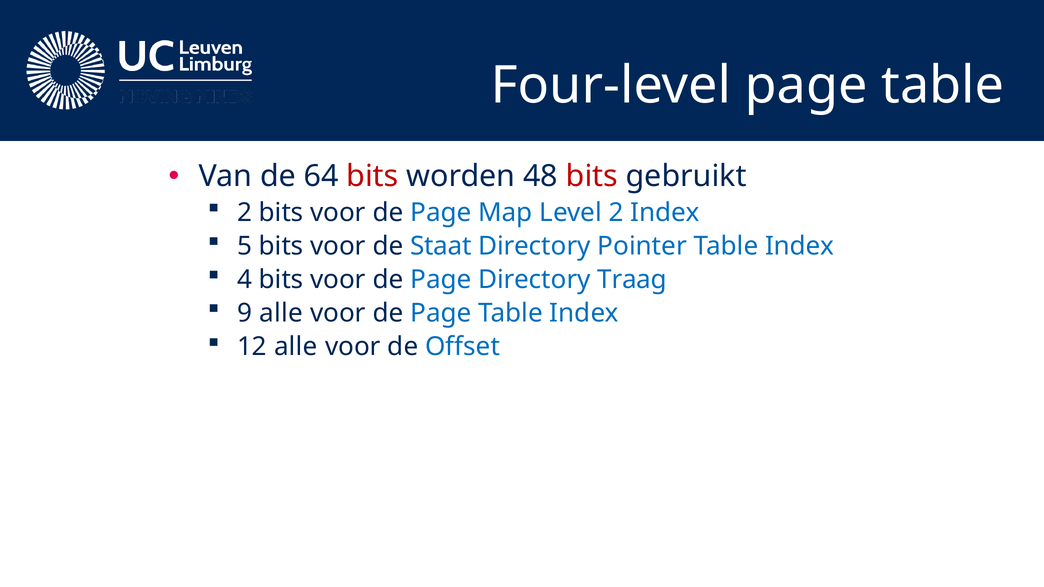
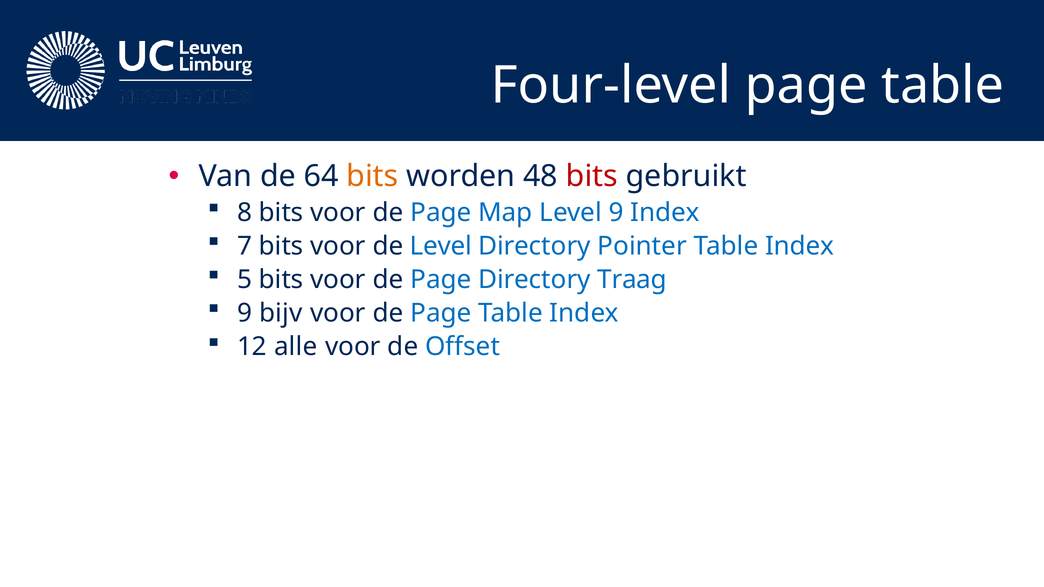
bits at (372, 177) colour: red -> orange
2 at (245, 213): 2 -> 8
Level 2: 2 -> 9
5: 5 -> 7
de Staat: Staat -> Level
4: 4 -> 5
9 alle: alle -> bijv
